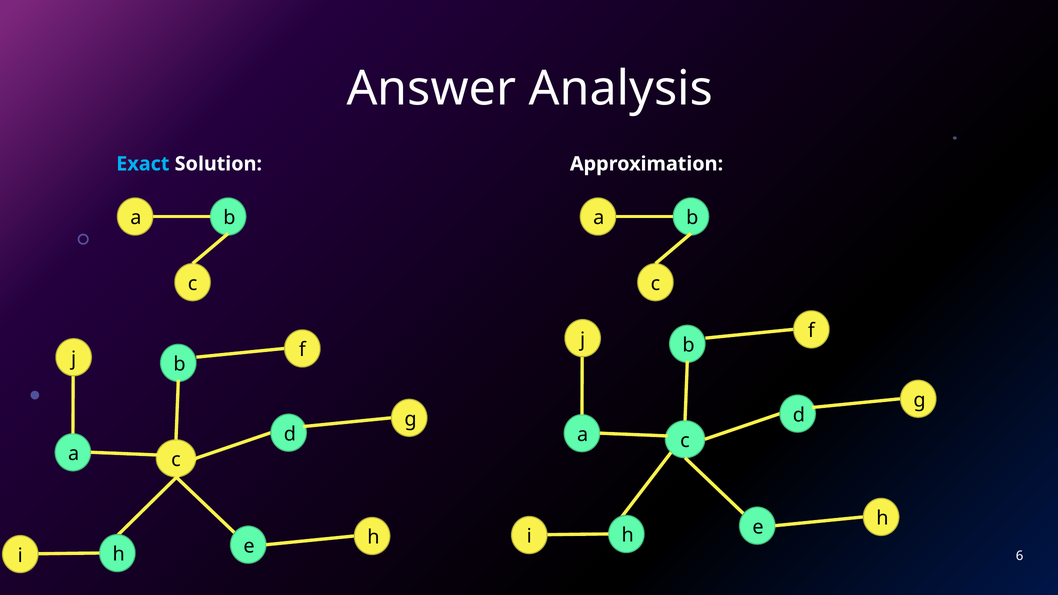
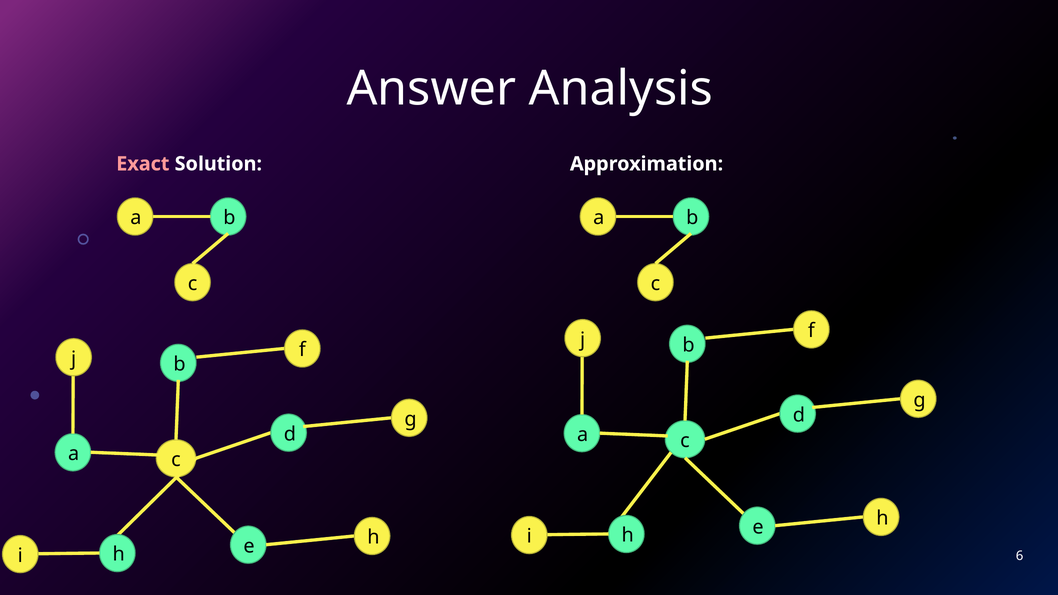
Exact colour: light blue -> pink
